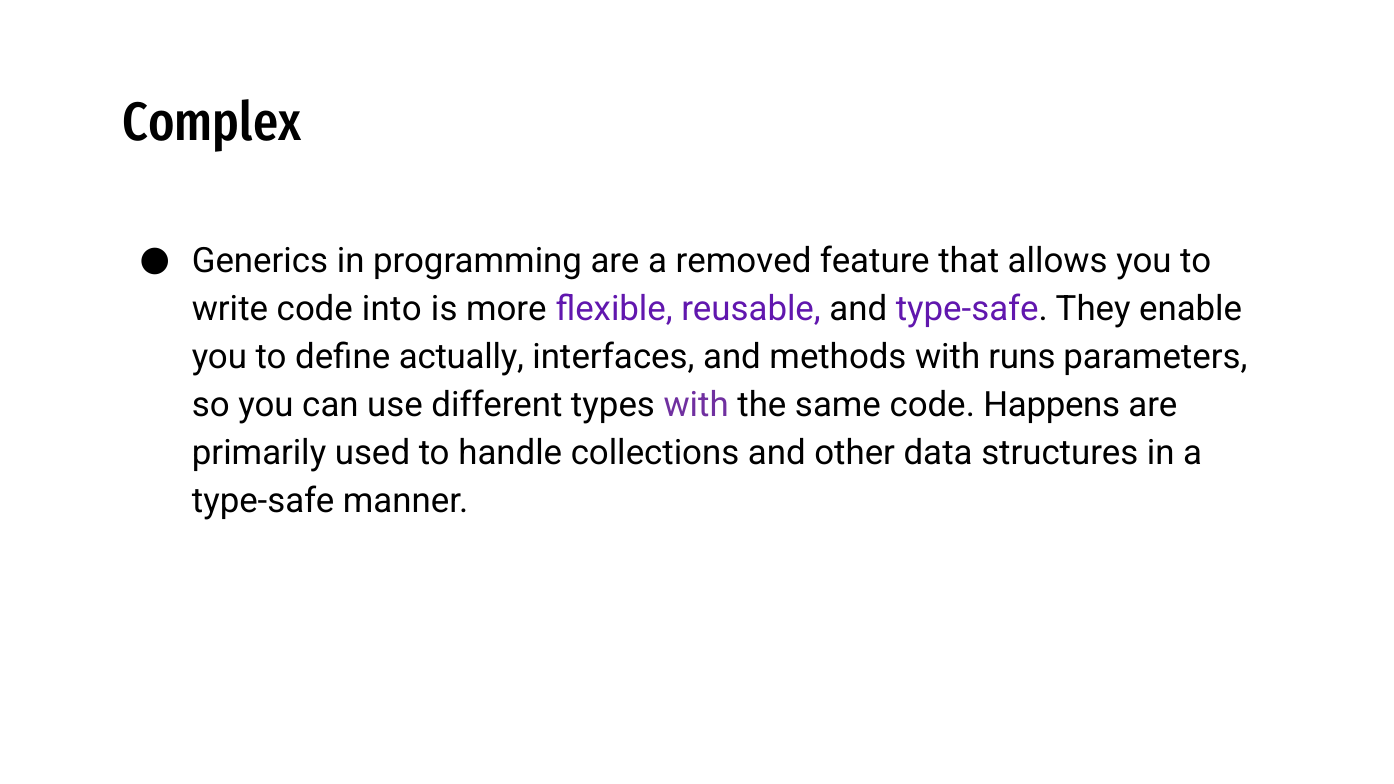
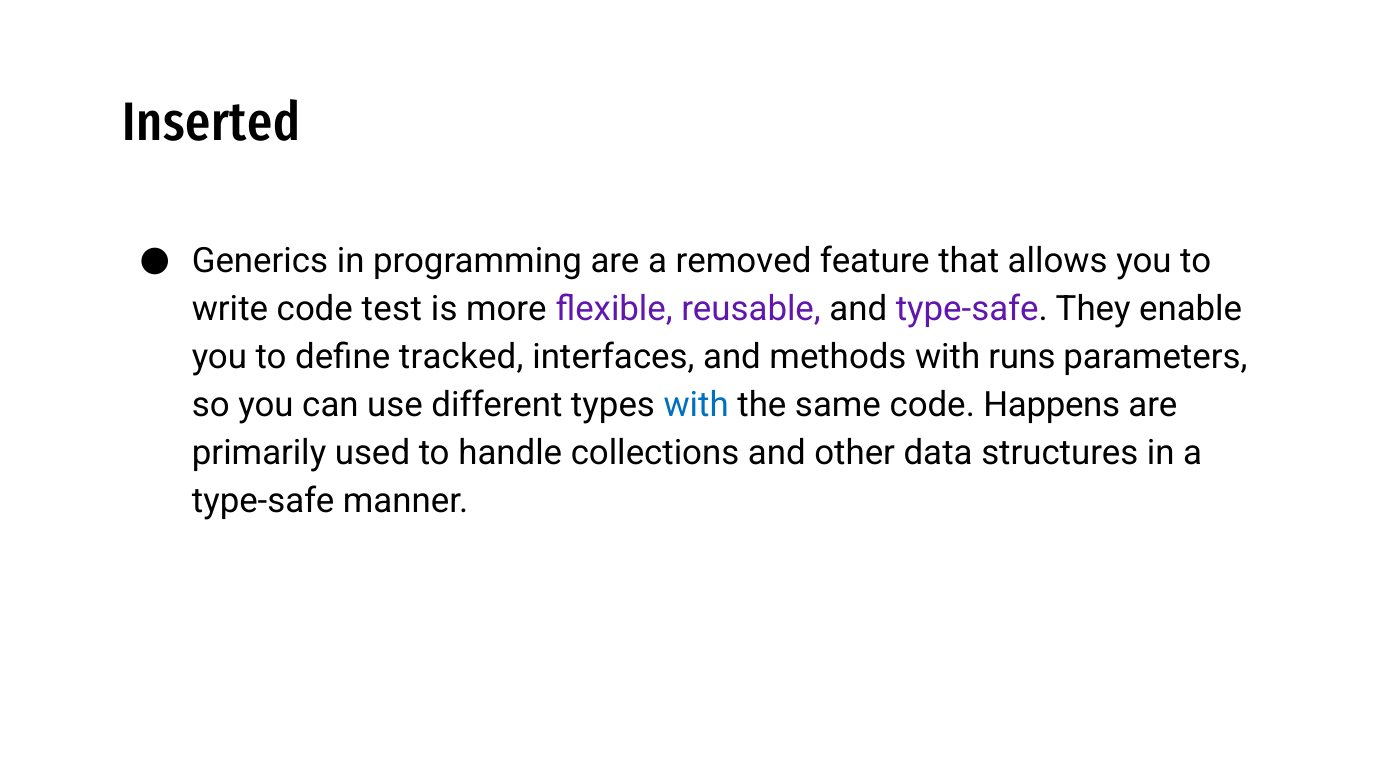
Complex: Complex -> Inserted
into: into -> test
actually: actually -> tracked
with at (696, 405) colour: purple -> blue
